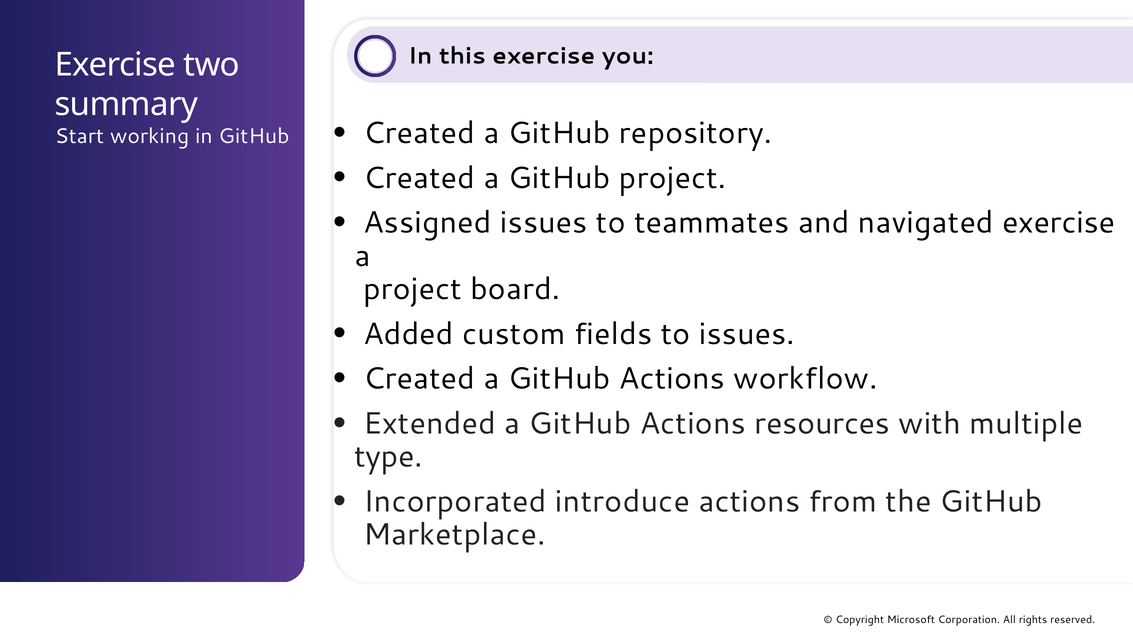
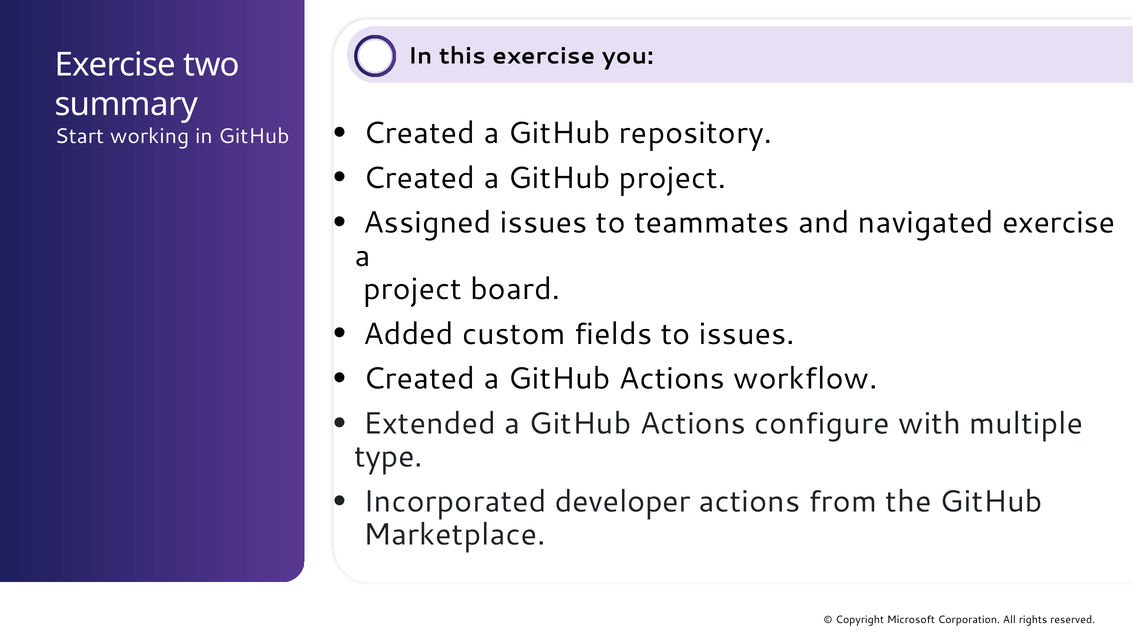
resources: resources -> configure
introduce: introduce -> developer
